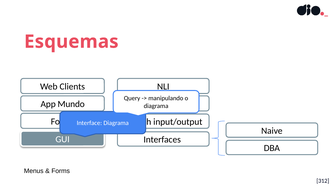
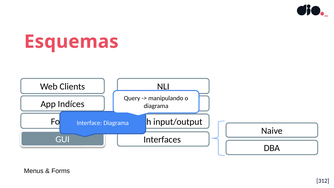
Mundo: Mundo -> Indíces
